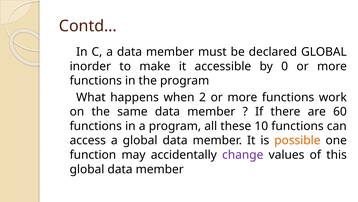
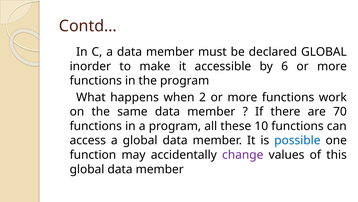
0: 0 -> 6
60: 60 -> 70
possible colour: orange -> blue
